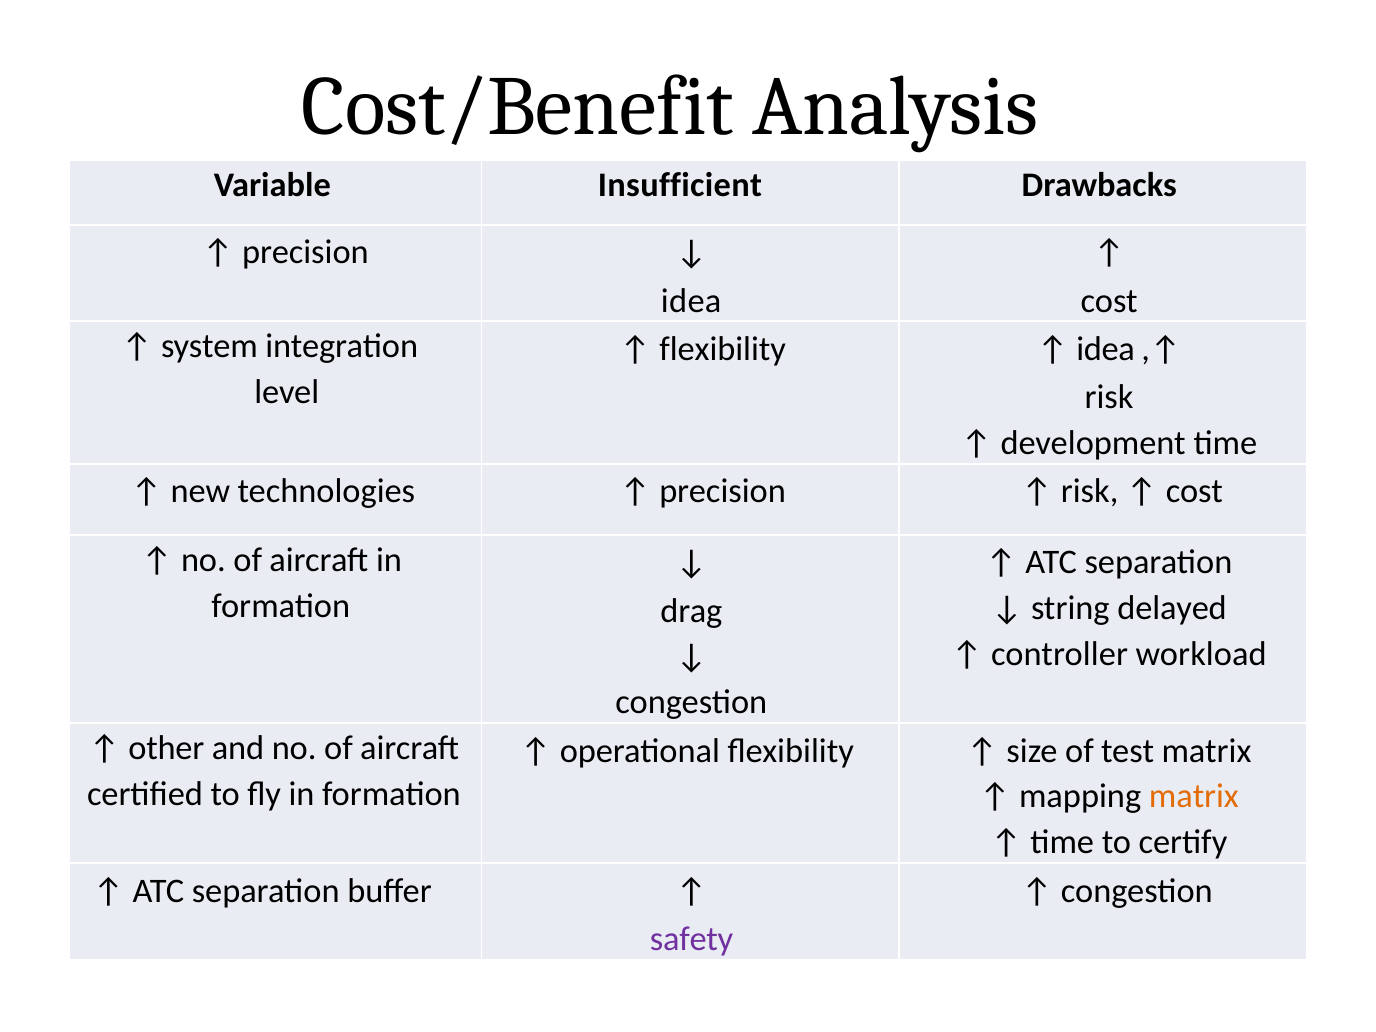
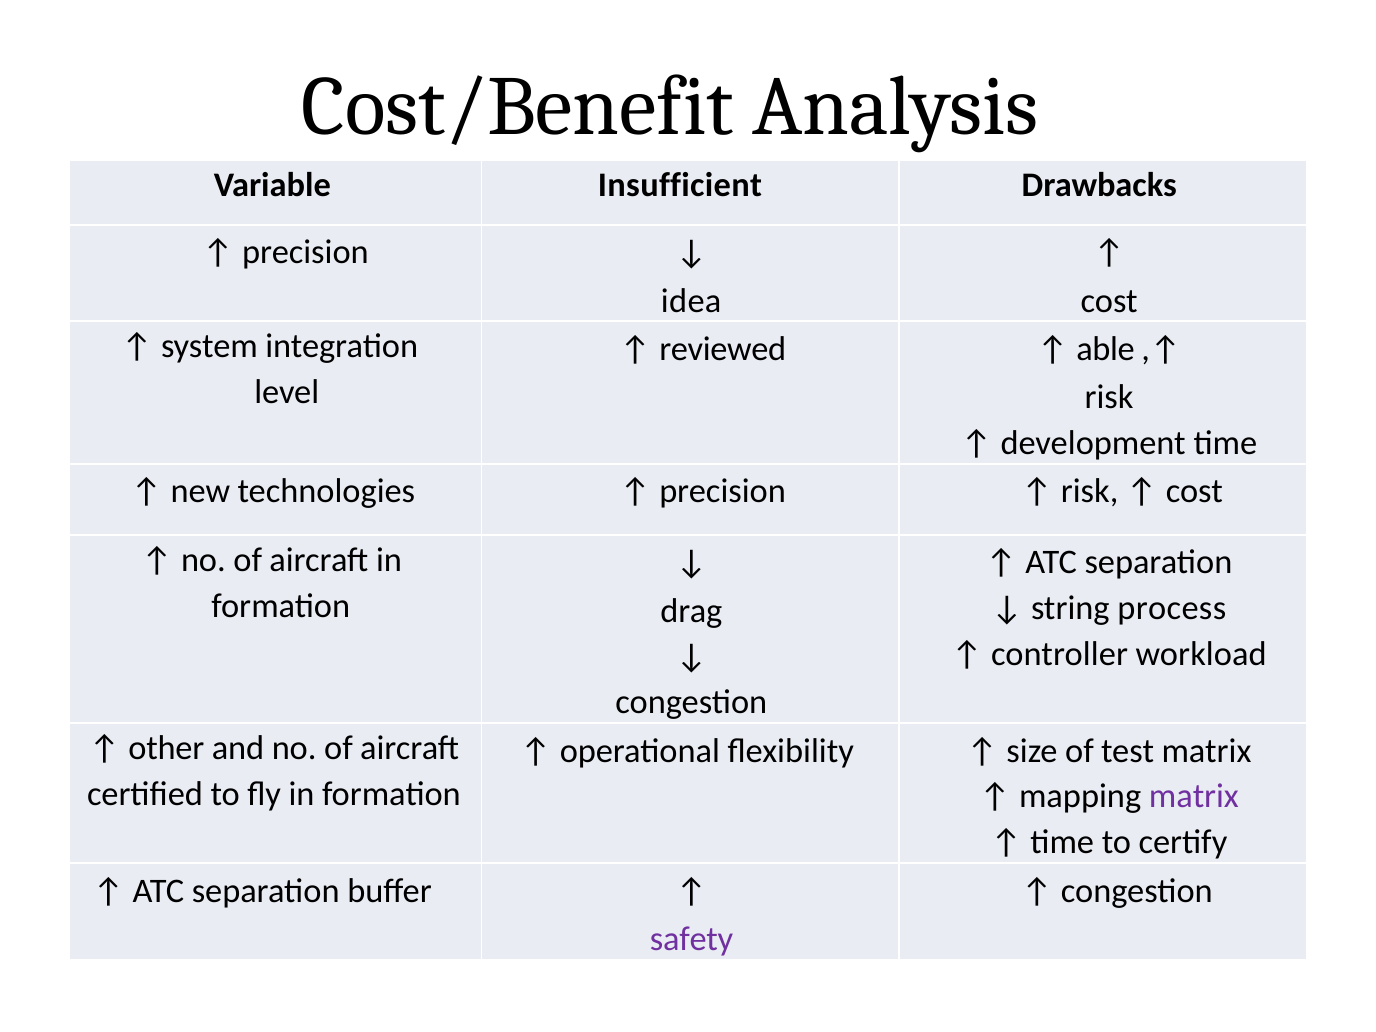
flexibility at (723, 349): flexibility -> reviewed
idea at (1106, 349): idea -> able
delayed: delayed -> process
matrix at (1194, 797) colour: orange -> purple
